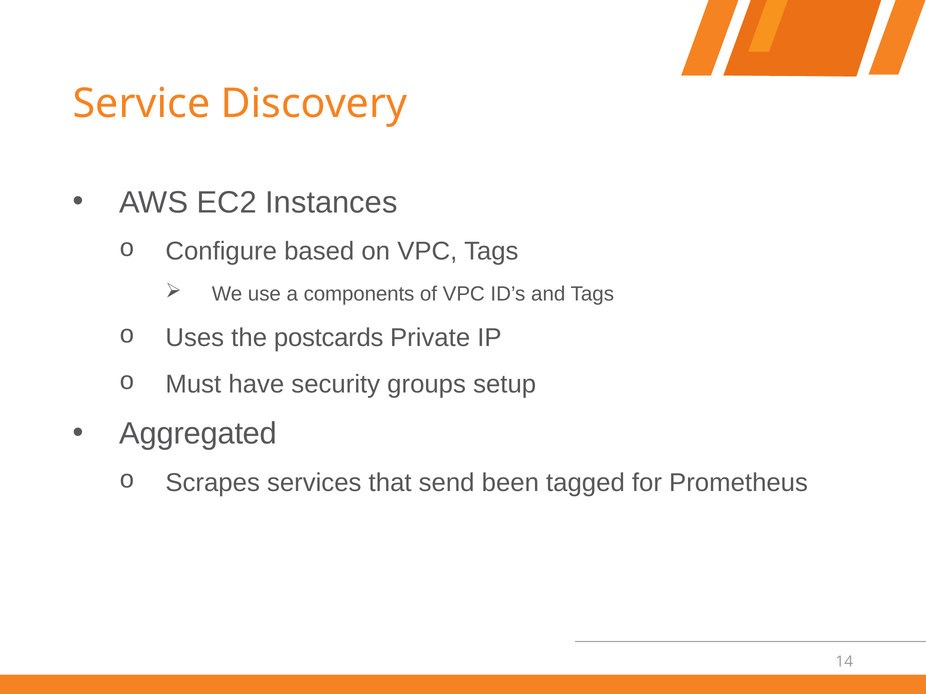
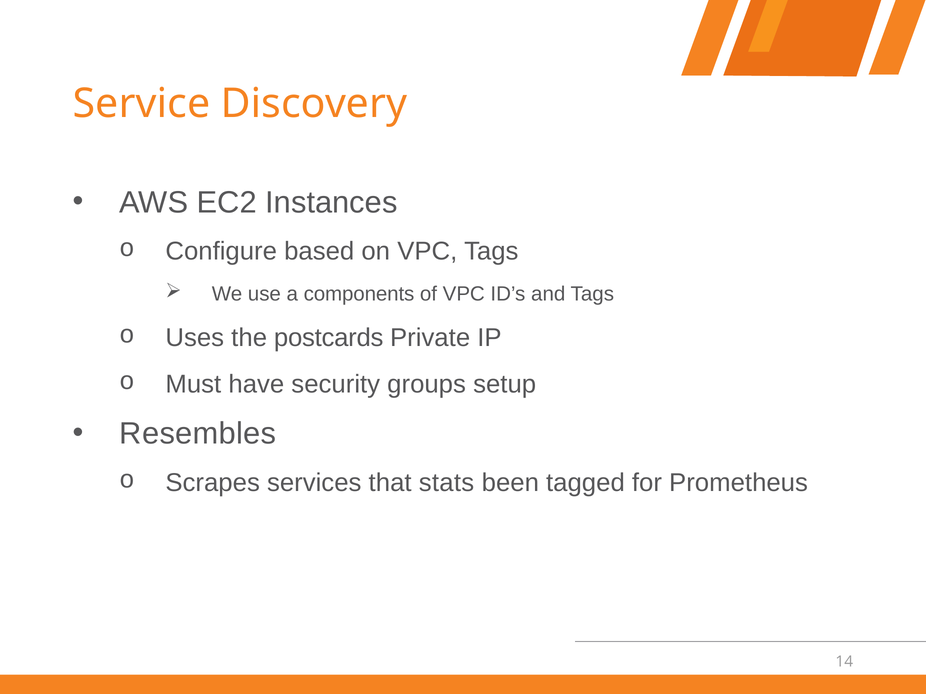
Aggregated: Aggregated -> Resembles
send: send -> stats
